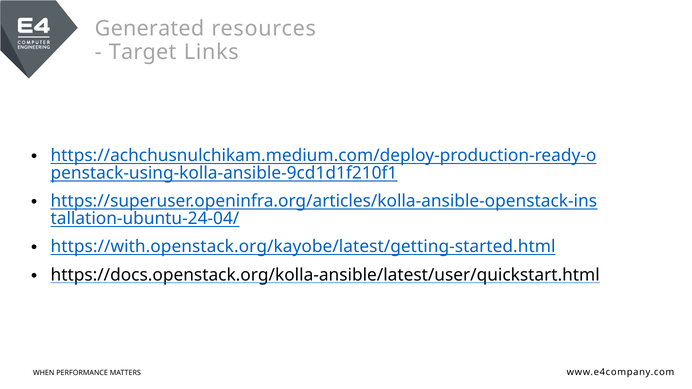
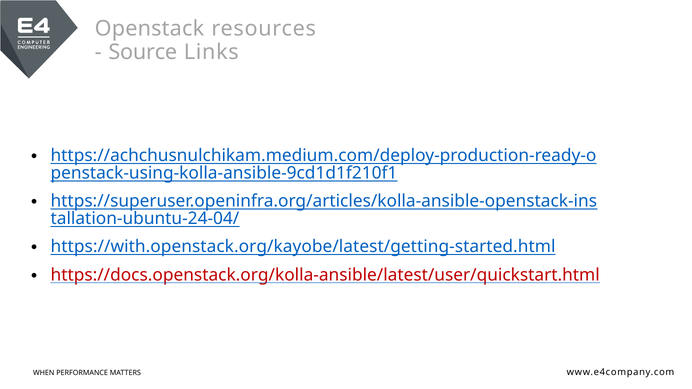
Generated: Generated -> Openstack
Target: Target -> Source
https://docs.openstack.org/kolla-ansible/latest/user/quickstart.html colour: black -> red
